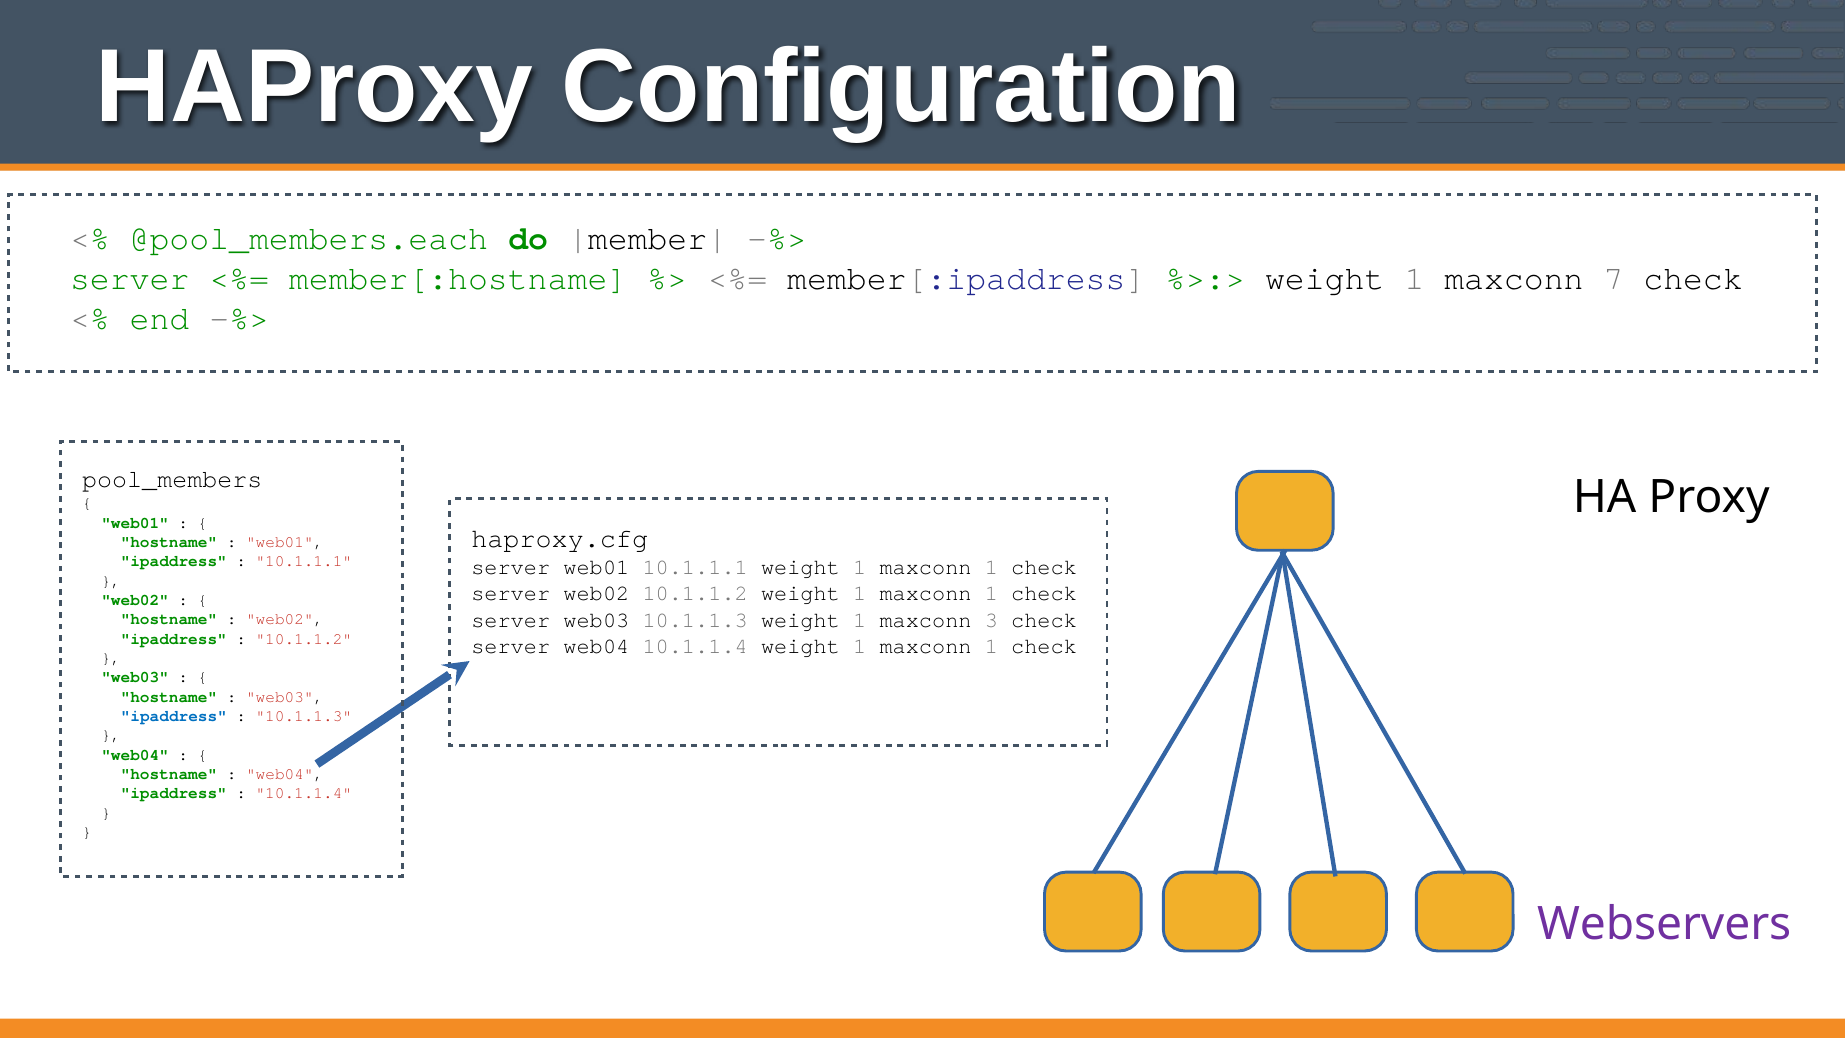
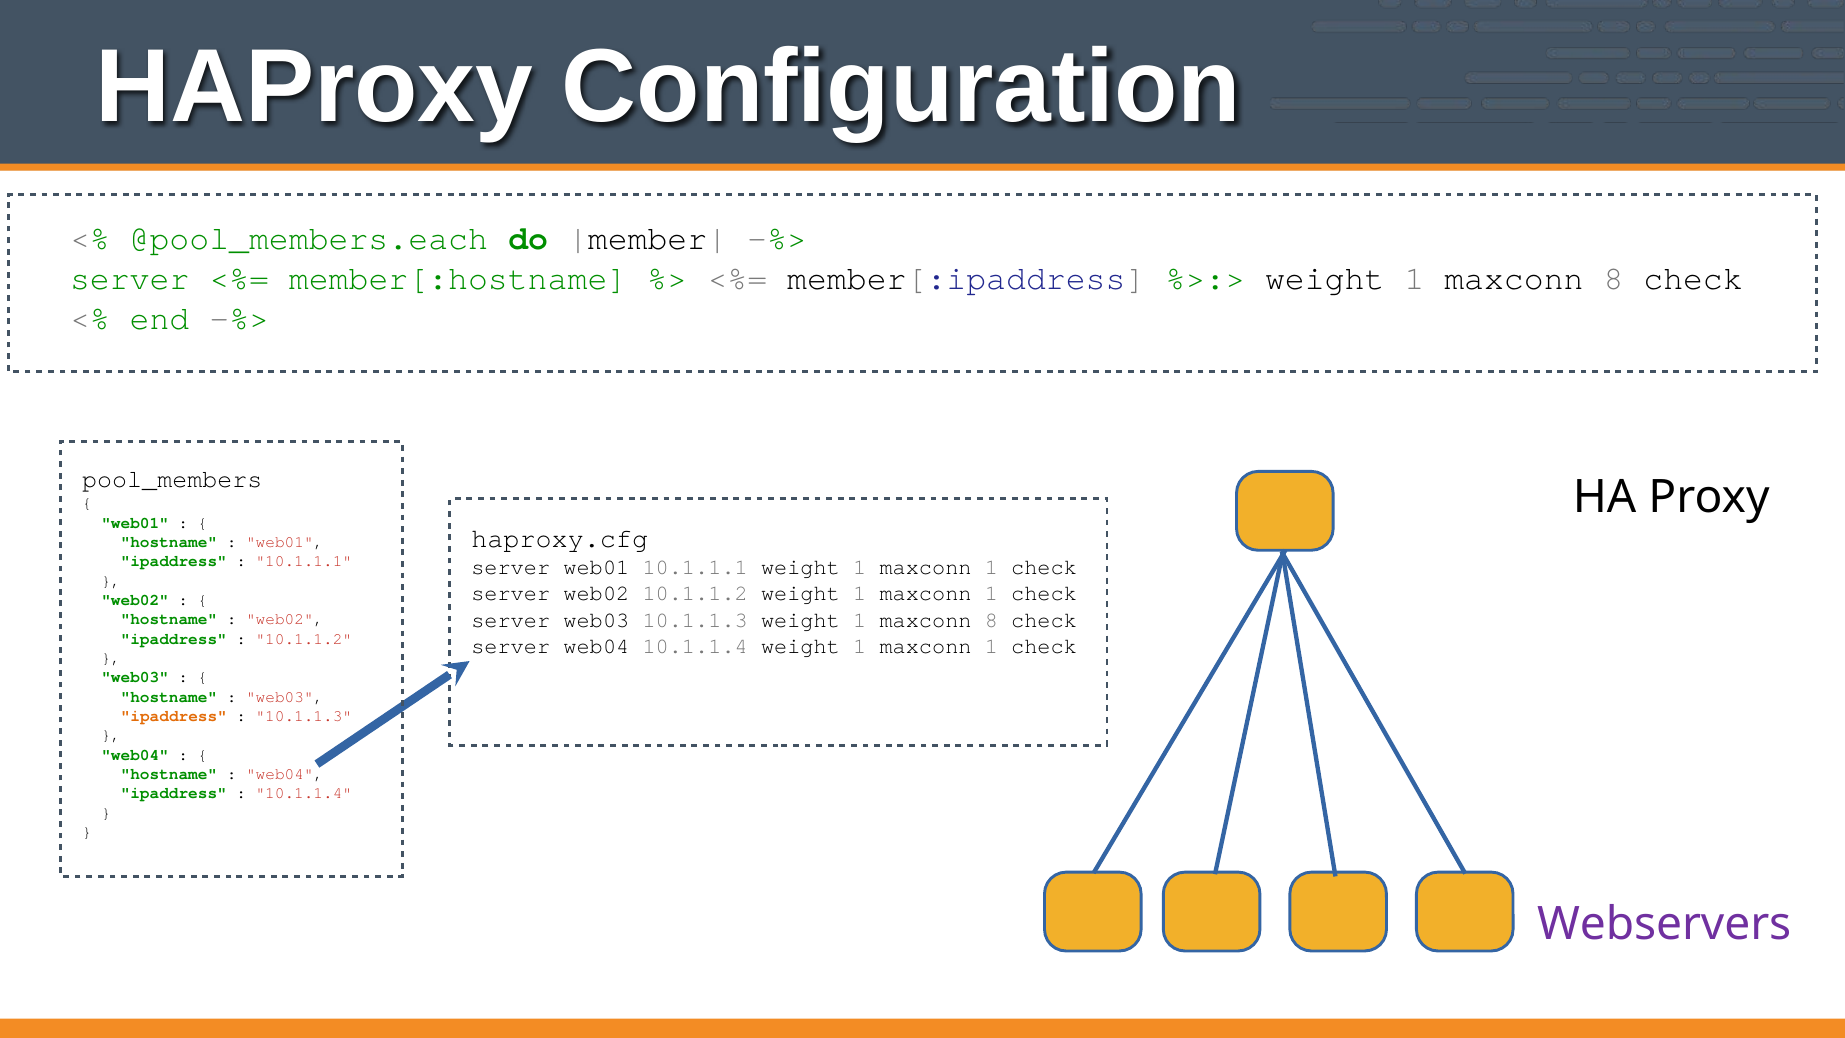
7 at (1614, 278): 7 -> 8
3 at (991, 620): 3 -> 8
ipaddress at (174, 716) colour: blue -> orange
